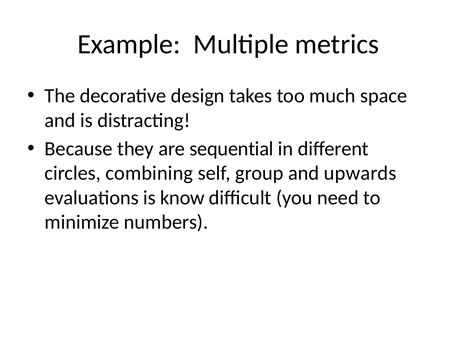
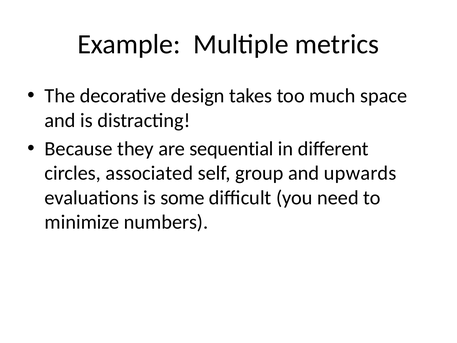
combining: combining -> associated
know: know -> some
